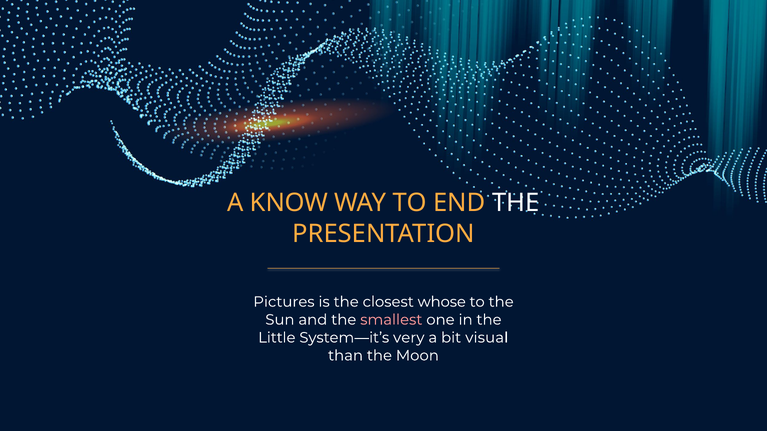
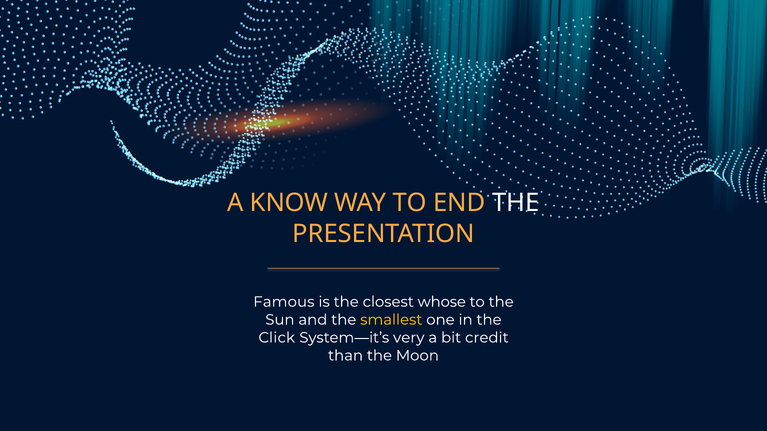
Pictures: Pictures -> Famous
smallest colour: pink -> yellow
Little: Little -> Click
visual: visual -> credit
